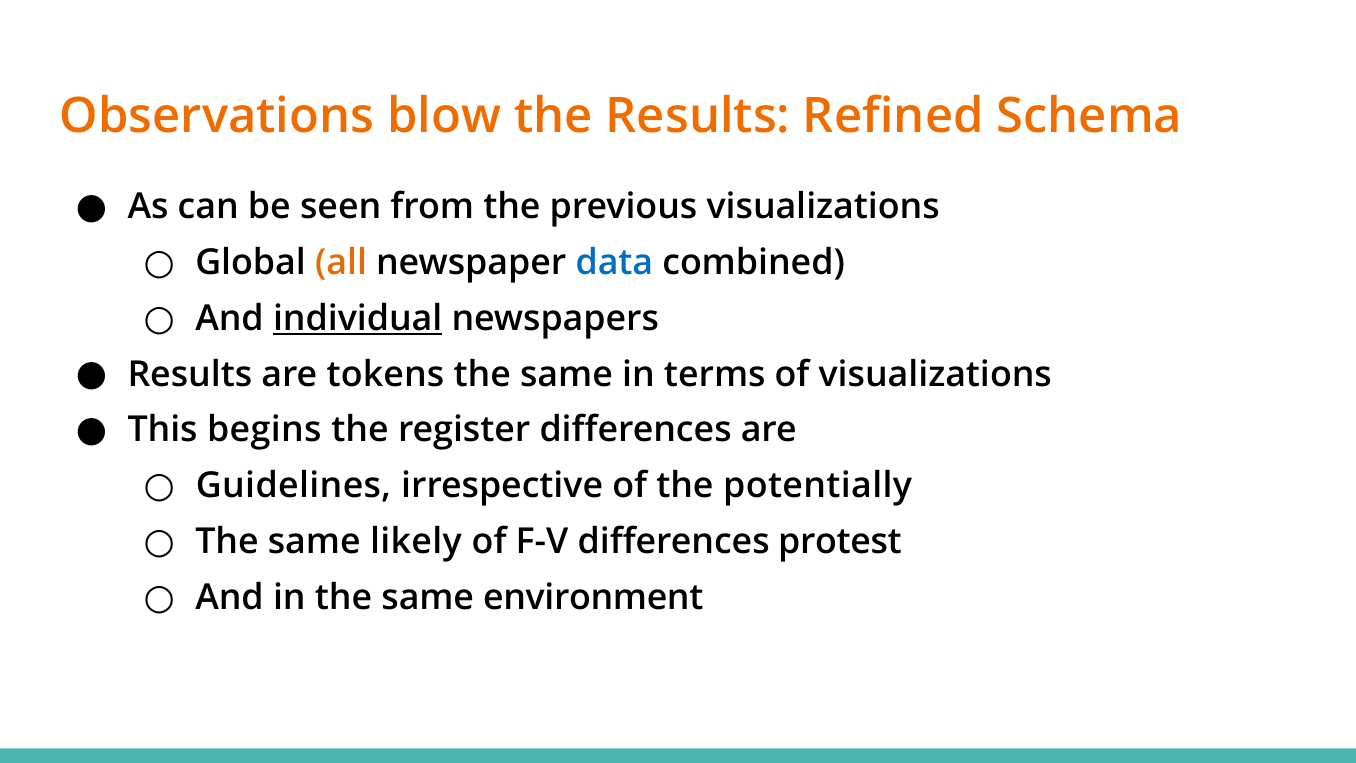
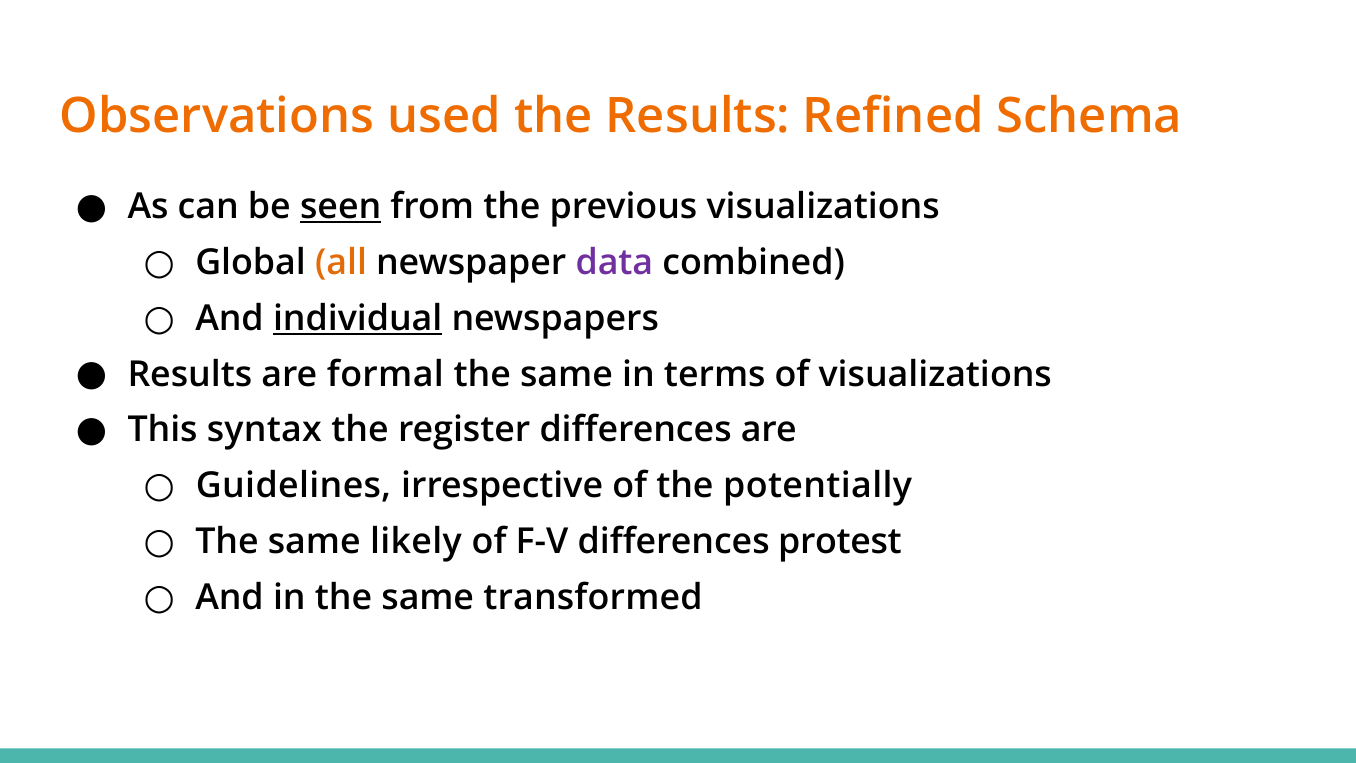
blow: blow -> used
seen underline: none -> present
data colour: blue -> purple
tokens: tokens -> formal
begins: begins -> syntax
environment: environment -> transformed
